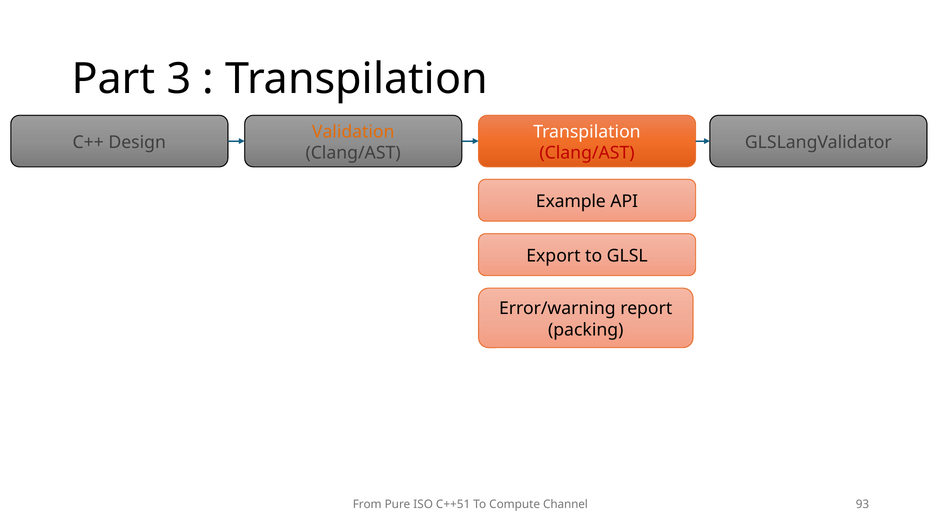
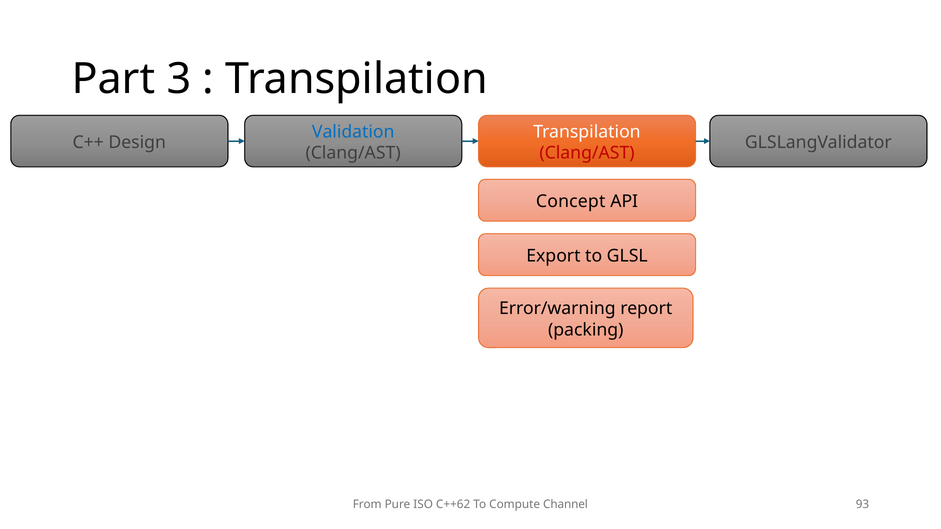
Validation colour: orange -> blue
Example: Example -> Concept
C++51: C++51 -> C++62
